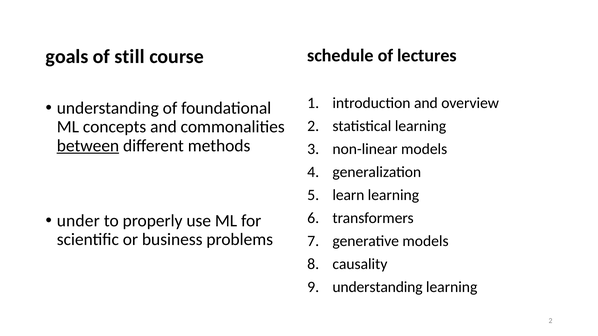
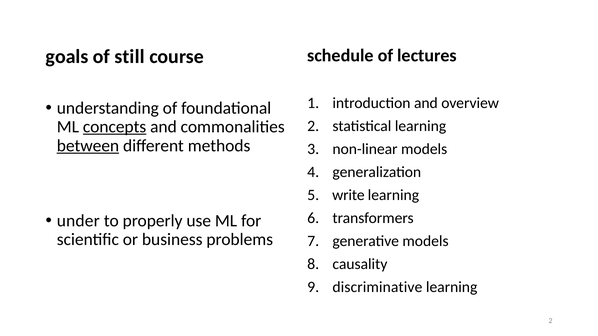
concepts underline: none -> present
learn: learn -> write
understanding at (378, 288): understanding -> discriminative
